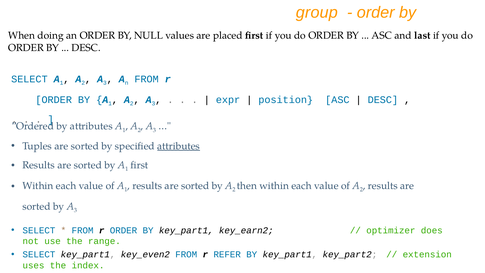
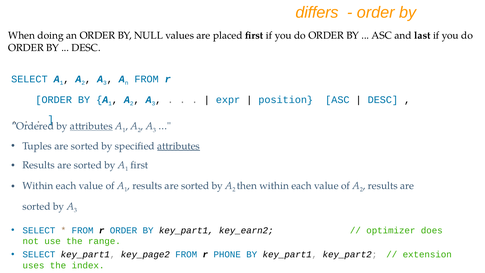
group: group -> differs
attributes at (91, 126) underline: none -> present
key_even2: key_even2 -> key_page2
REFER: REFER -> PHONE
